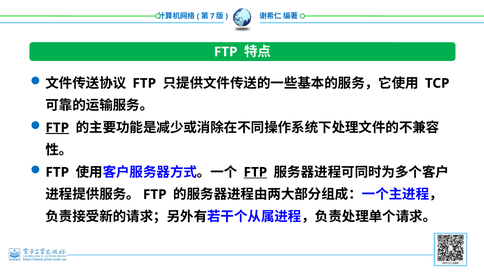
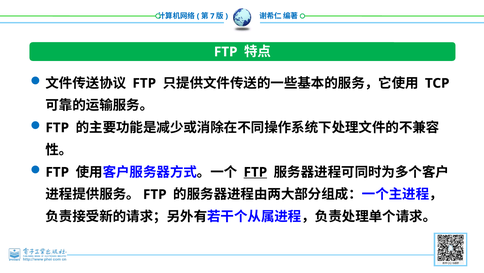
FTP at (57, 127) underline: present -> none
